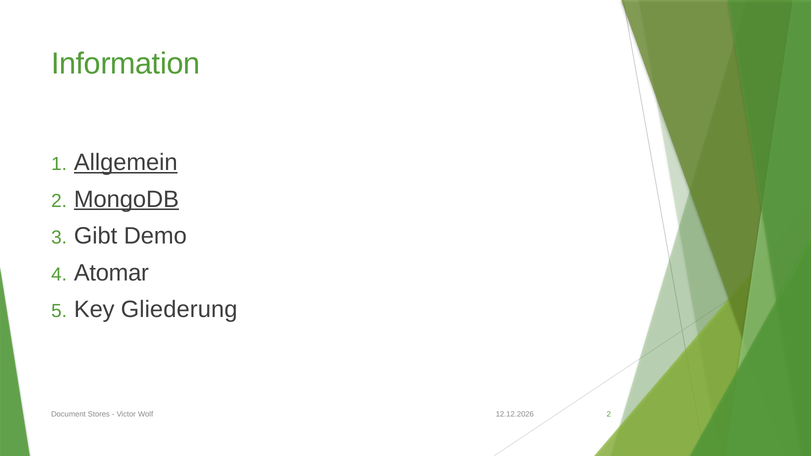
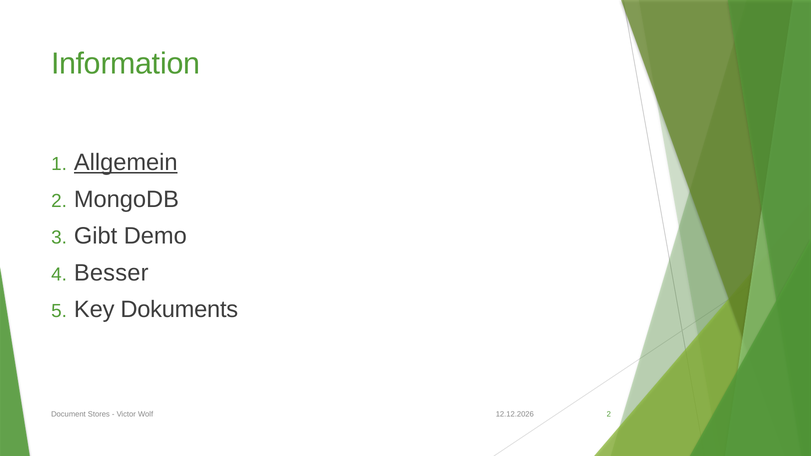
MongoDB underline: present -> none
Atomar: Atomar -> Besser
Gliederung: Gliederung -> Dokuments
